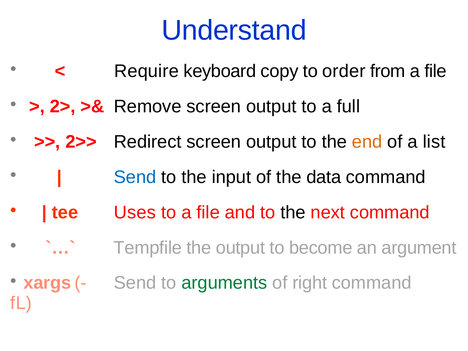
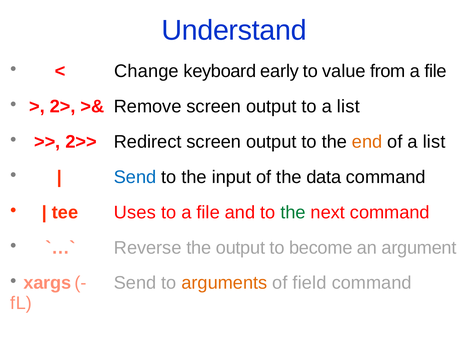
Require: Require -> Change
copy: copy -> early
order: order -> value
to a full: full -> list
the at (293, 212) colour: black -> green
Tempfile: Tempfile -> Reverse
arguments colour: green -> orange
right: right -> field
